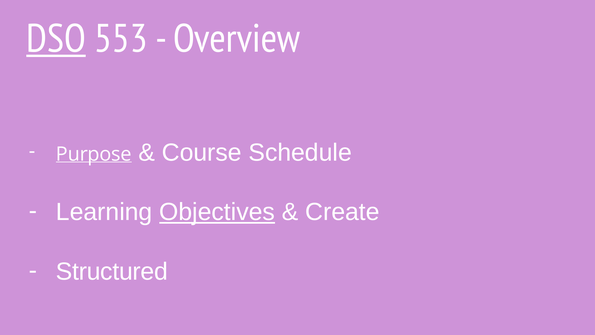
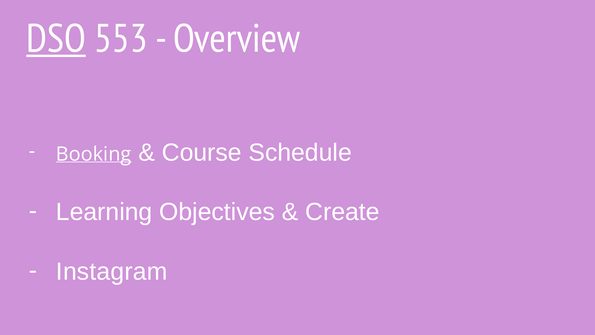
Purpose: Purpose -> Booking
Objectives underline: present -> none
Structured: Structured -> Instagram
